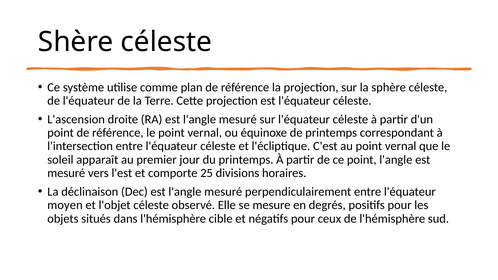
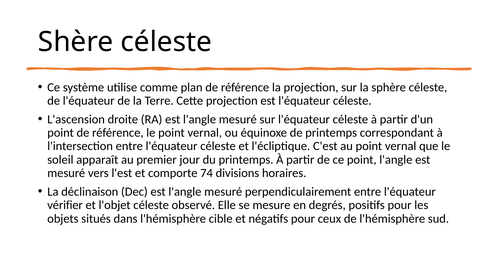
25: 25 -> 74
moyen: moyen -> vérifier
